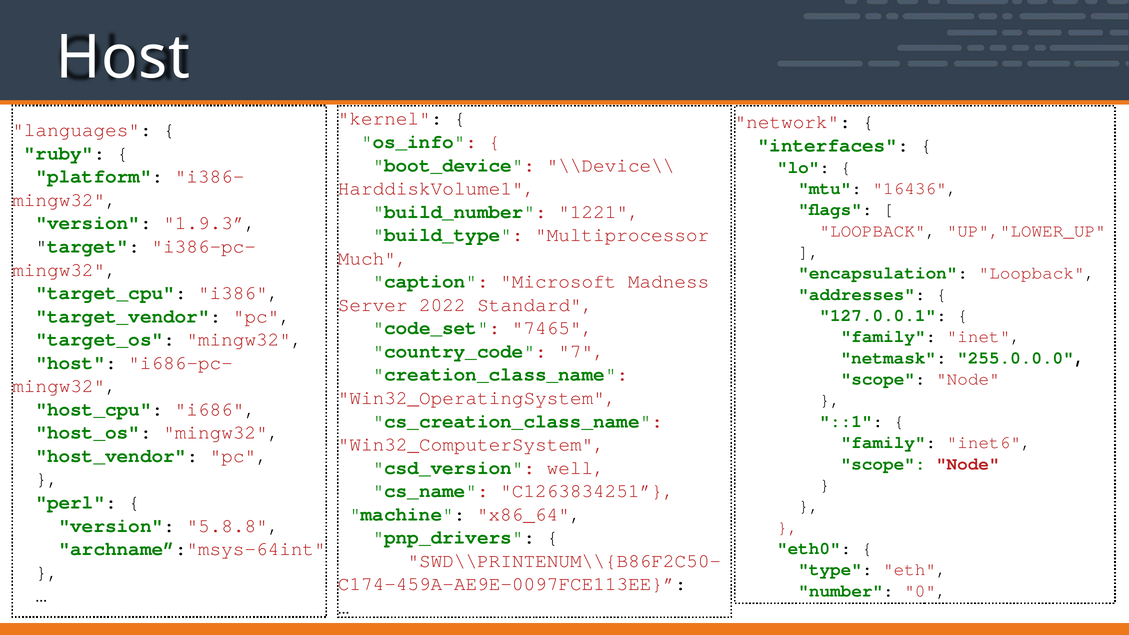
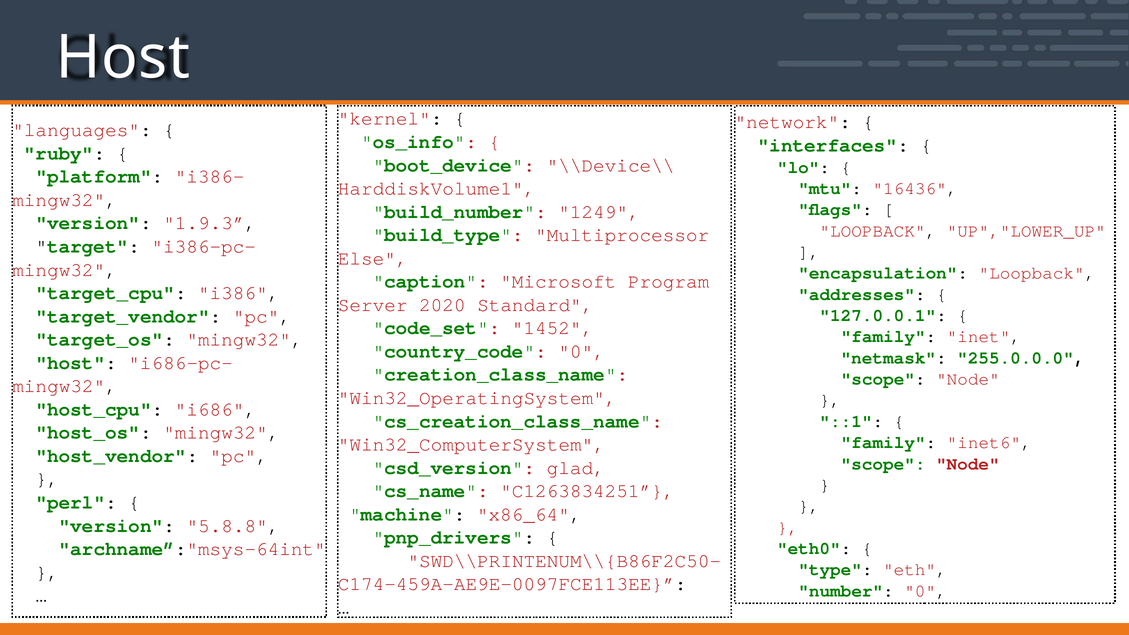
1221: 1221 -> 1249
Much: Much -> Else
Madness: Madness -> Program
2022: 2022 -> 2020
7465: 7465 -> 1452
country_code 7: 7 -> 0
well: well -> glad
